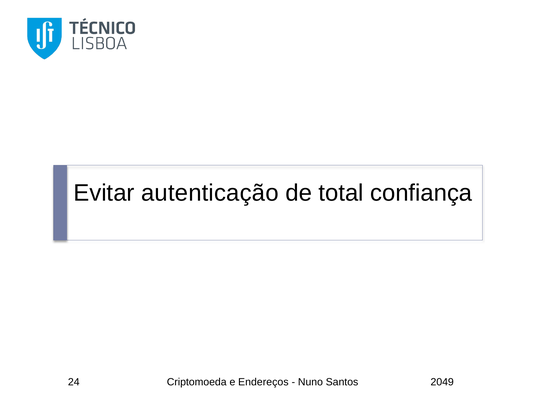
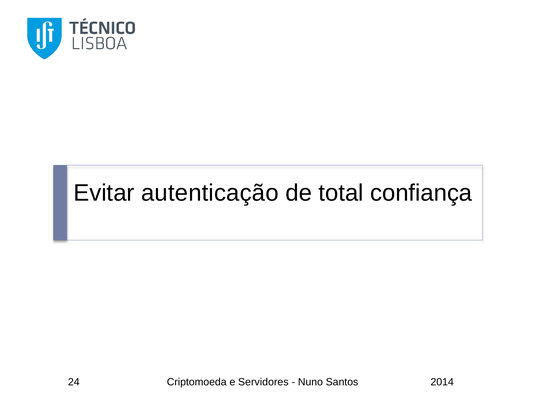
Endereços: Endereços -> Servidores
2049: 2049 -> 2014
